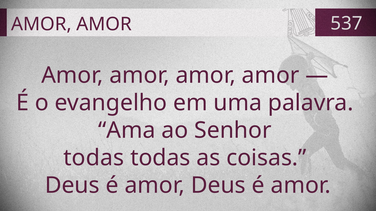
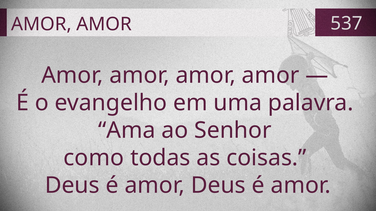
todas at (94, 158): todas -> como
